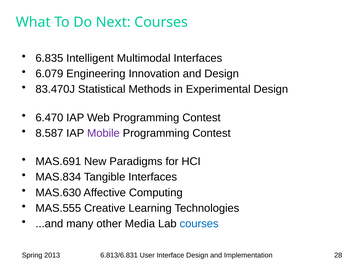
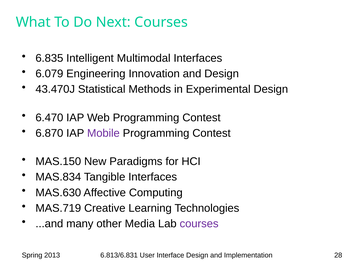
83.470J: 83.470J -> 43.470J
8.587: 8.587 -> 6.870
MAS.691: MAS.691 -> MAS.150
MAS.555: MAS.555 -> MAS.719
courses at (199, 224) colour: blue -> purple
